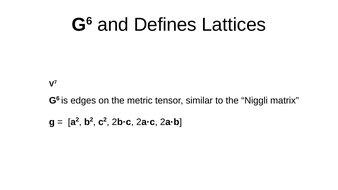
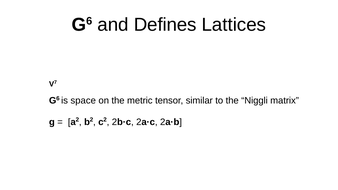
edges: edges -> space
